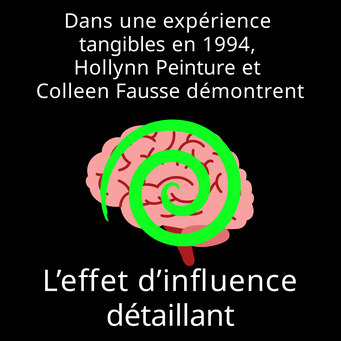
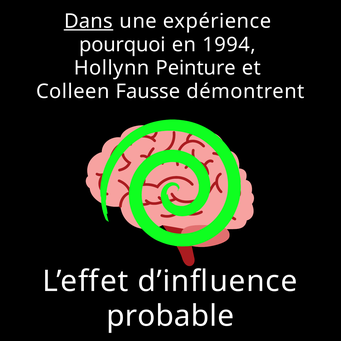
Dans underline: none -> present
tangibles: tangibles -> pourquoi
détaillant: détaillant -> probable
